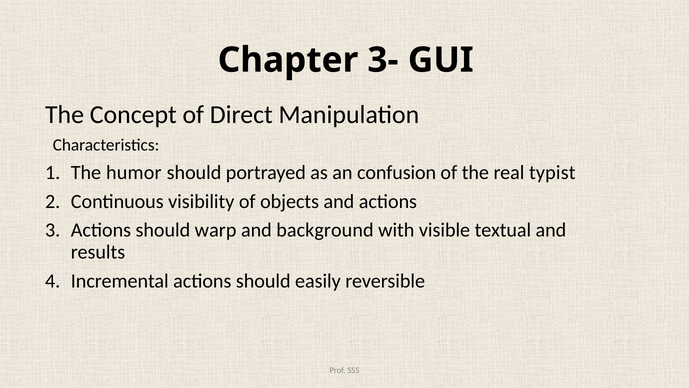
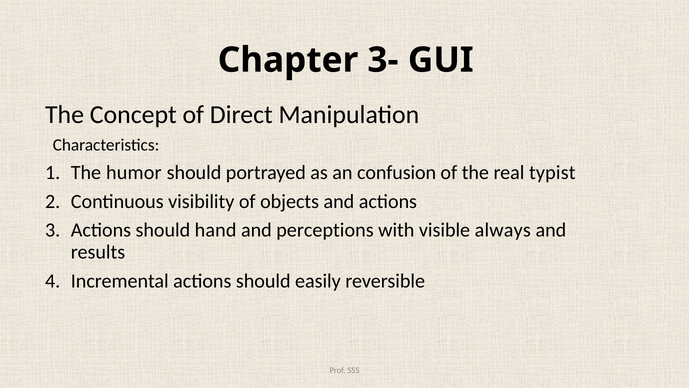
warp: warp -> hand
background: background -> perceptions
textual: textual -> always
